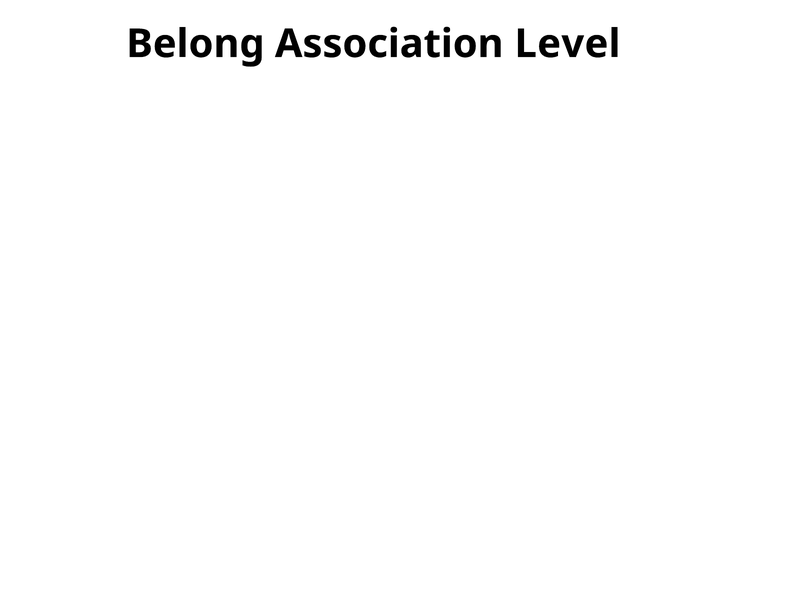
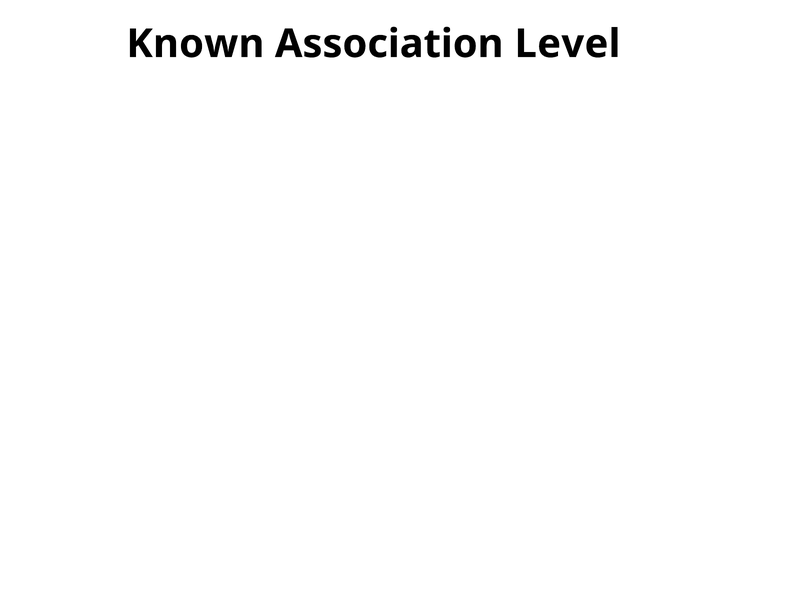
Belong: Belong -> Known
